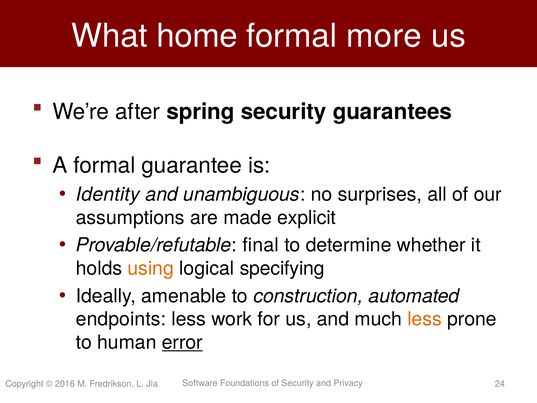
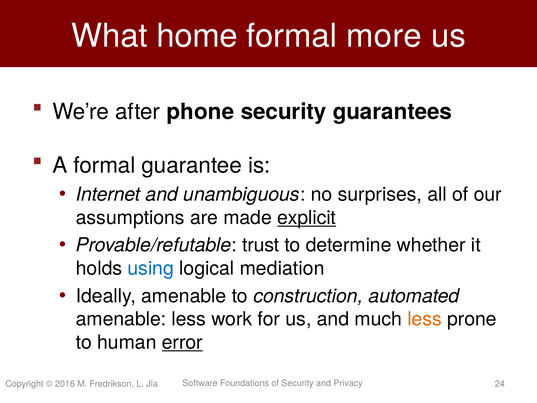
spring: spring -> phone
Identity: Identity -> Internet
explicit underline: none -> present
final: final -> trust
using colour: orange -> blue
specifying: specifying -> mediation
endpoints at (121, 319): endpoints -> amenable
